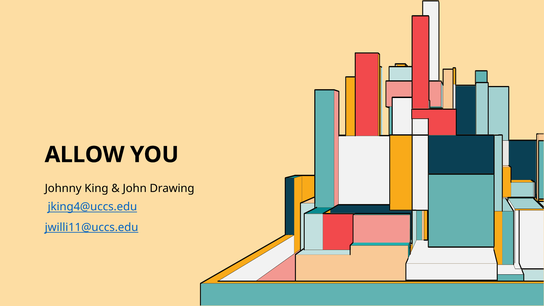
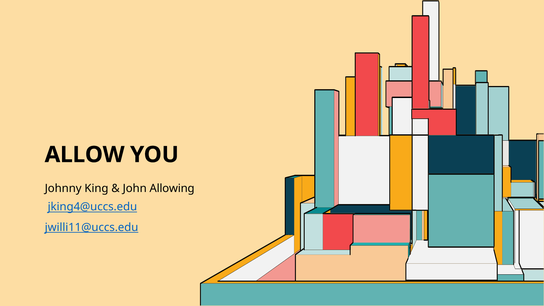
Drawing: Drawing -> Allowing
